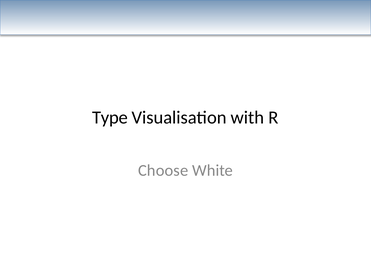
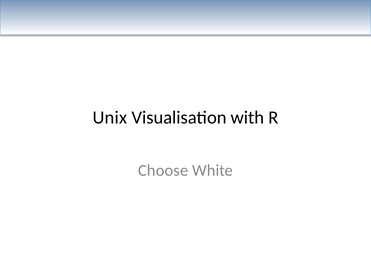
Type: Type -> Unix
